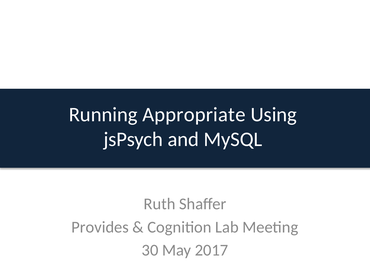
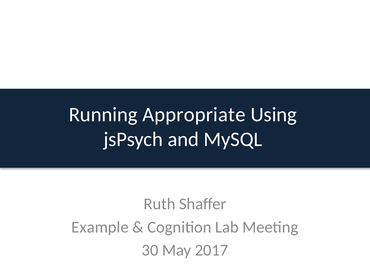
Provides: Provides -> Example
